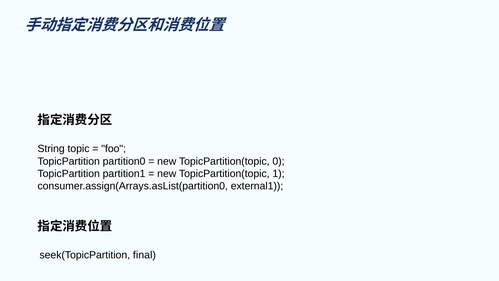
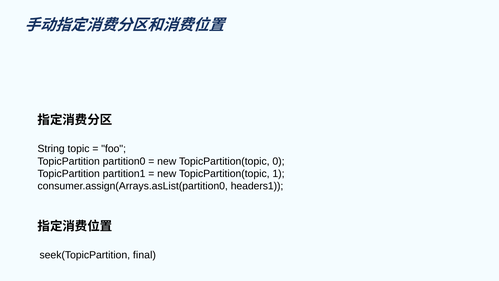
external1: external1 -> headers1
